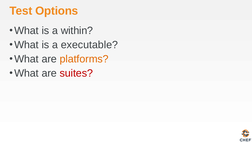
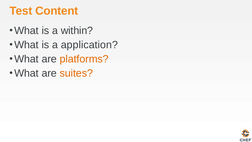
Options: Options -> Content
executable: executable -> application
suites colour: red -> orange
